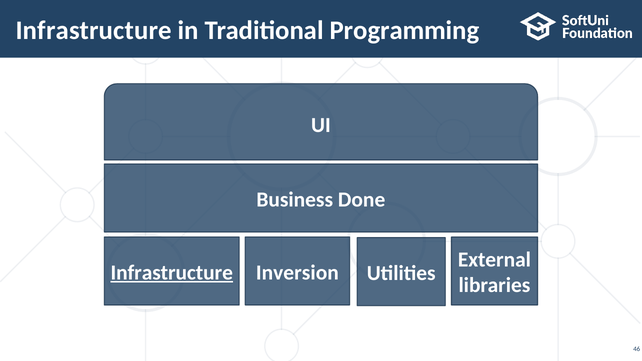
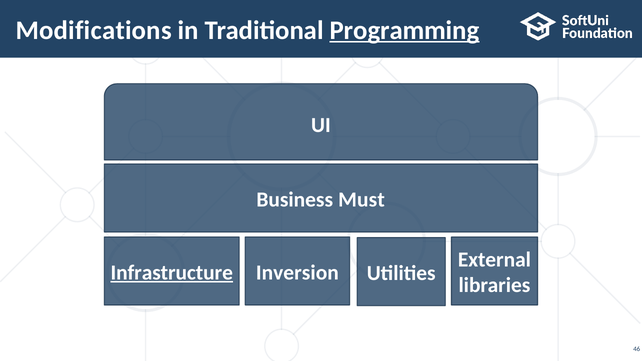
Infrastructure at (94, 30): Infrastructure -> Modifications
Programming underline: none -> present
Done: Done -> Must
